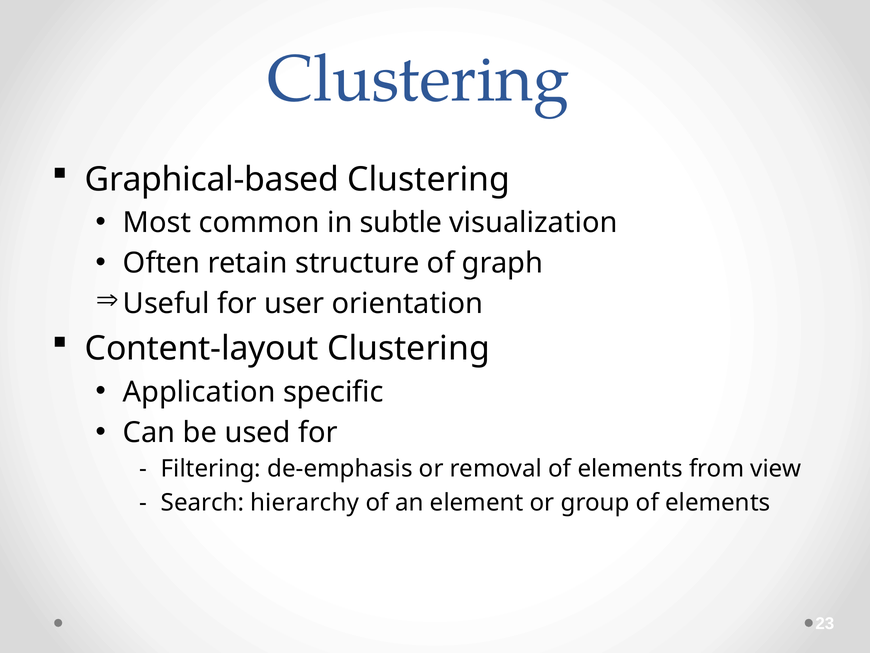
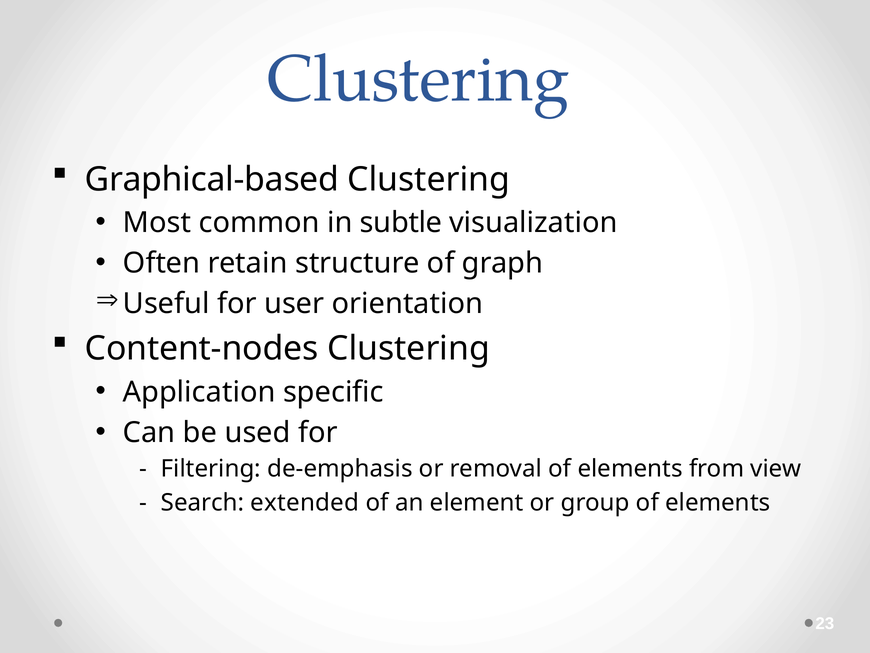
Content-layout: Content-layout -> Content-nodes
hierarchy: hierarchy -> extended
